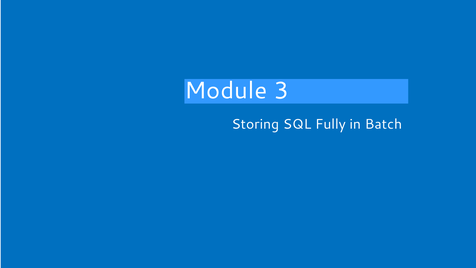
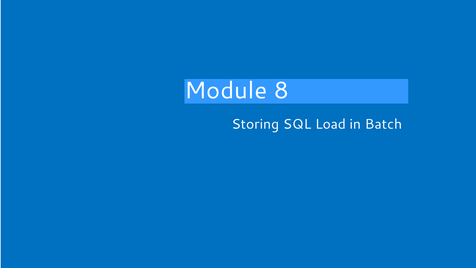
3: 3 -> 8
Fully: Fully -> Load
